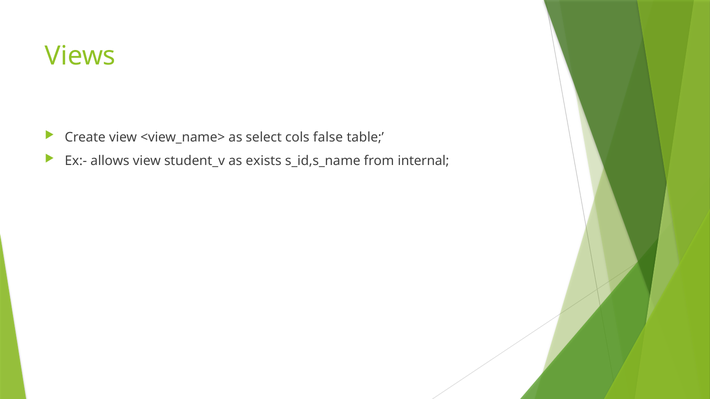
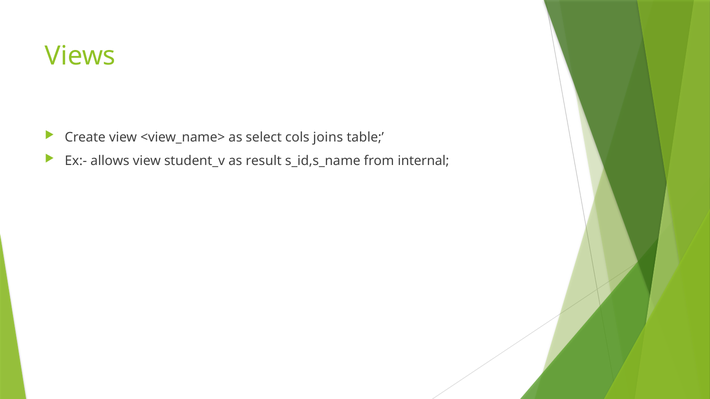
false: false -> joins
exists: exists -> result
